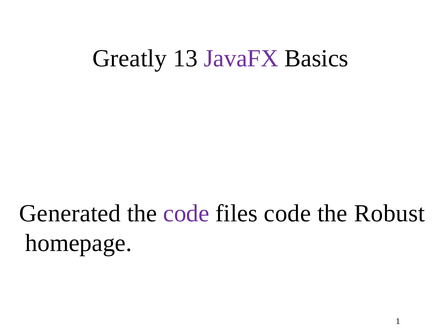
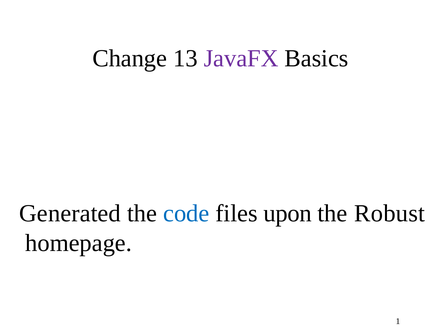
Greatly: Greatly -> Change
code at (186, 213) colour: purple -> blue
files code: code -> upon
